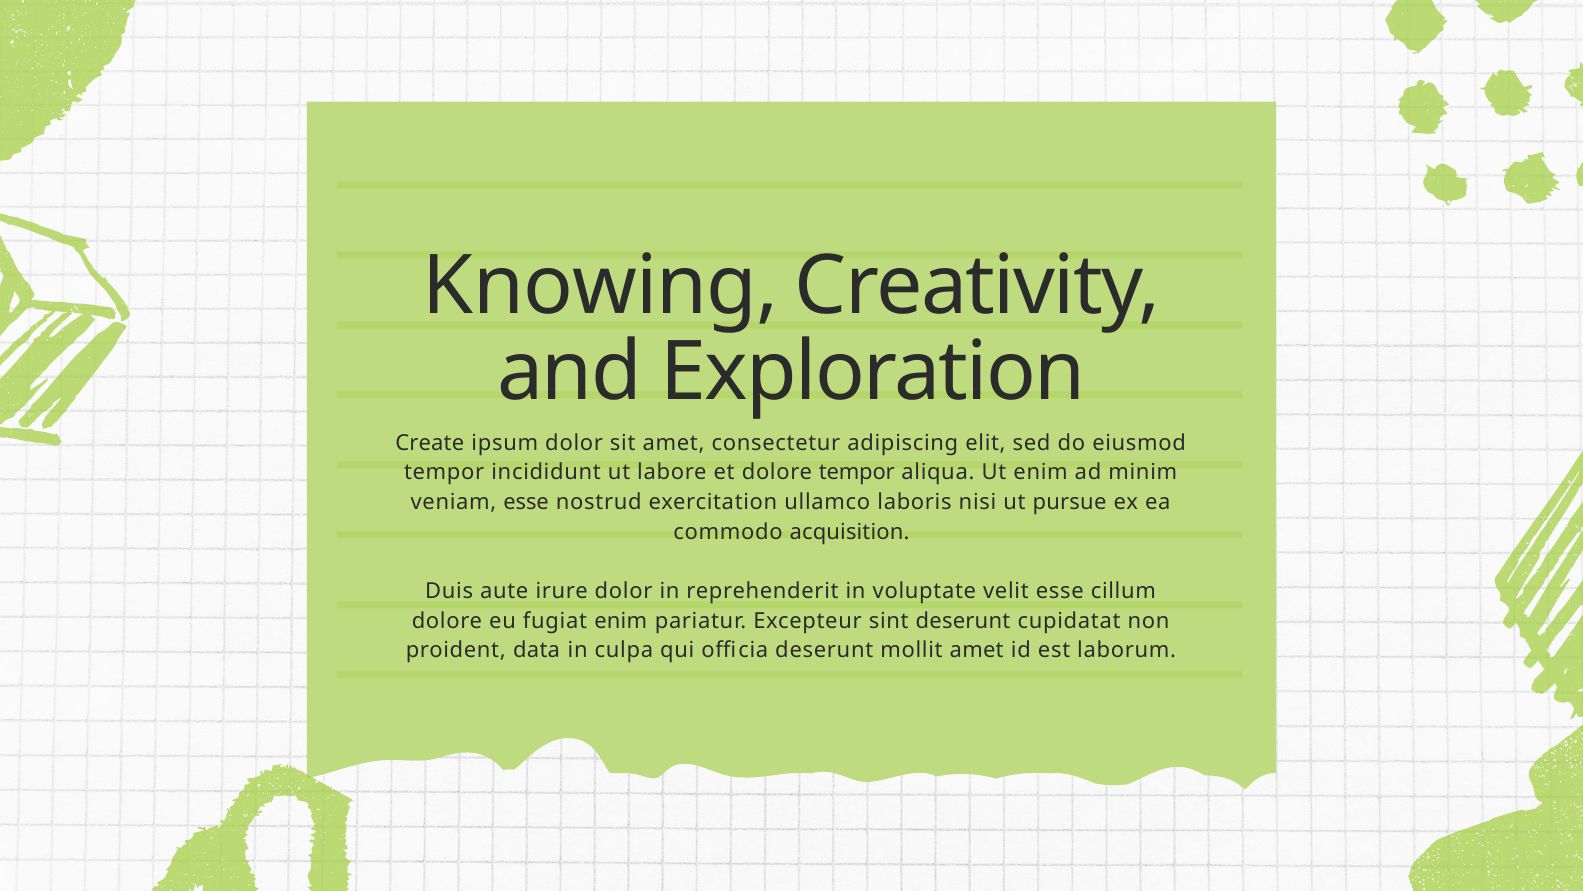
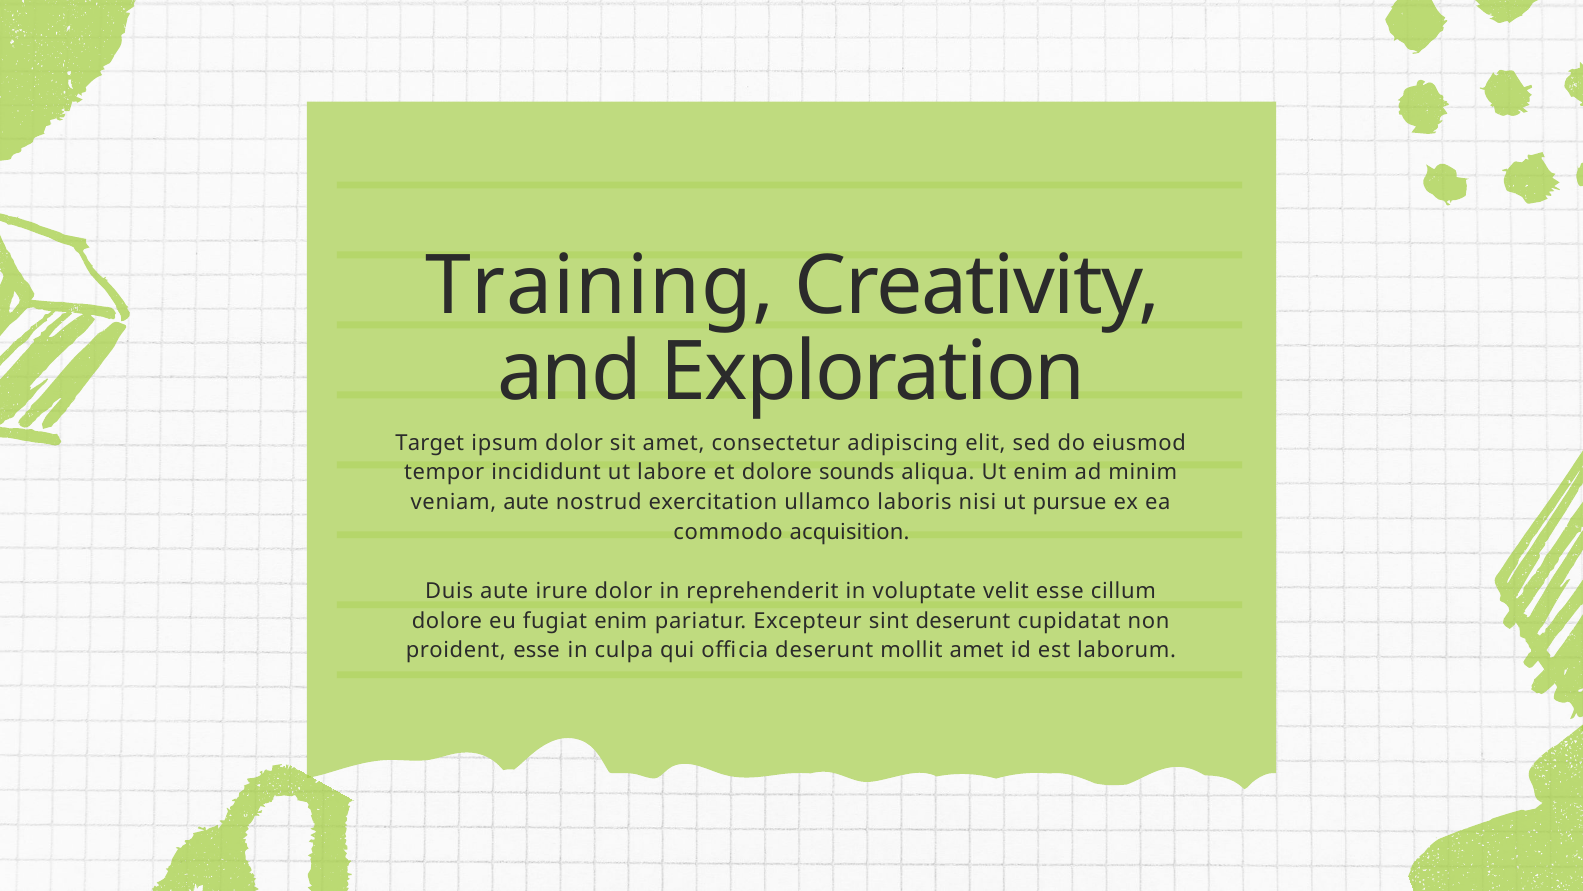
Knowing: Knowing -> Training
Create: Create -> Target
dolore tempor: tempor -> sounds
veniam esse: esse -> aute
proident data: data -> esse
